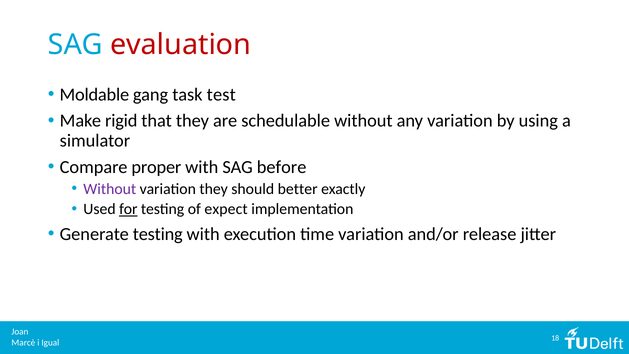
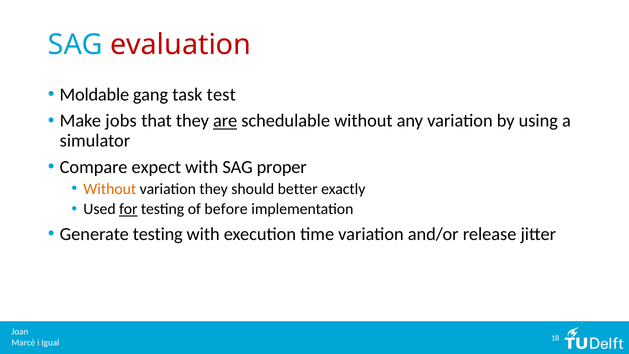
rigid: rigid -> jobs
are underline: none -> present
proper: proper -> expect
before: before -> proper
Without at (110, 189) colour: purple -> orange
expect: expect -> before
